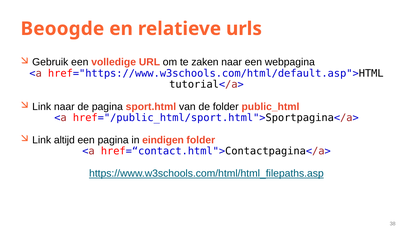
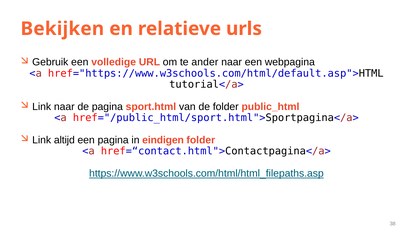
Beoogde: Beoogde -> Bekijken
zaken: zaken -> ander
